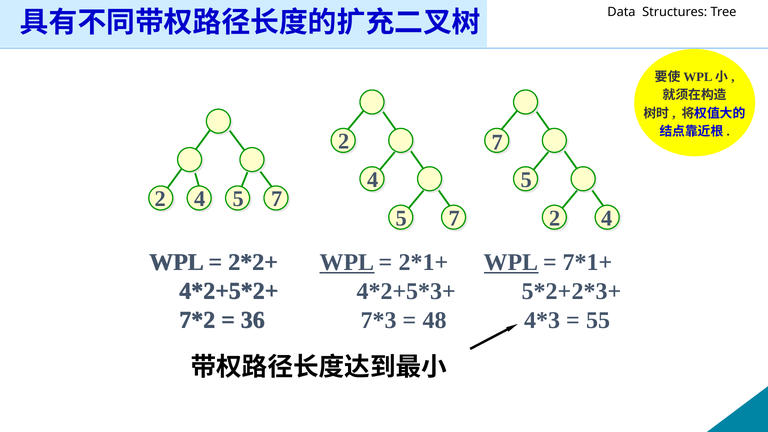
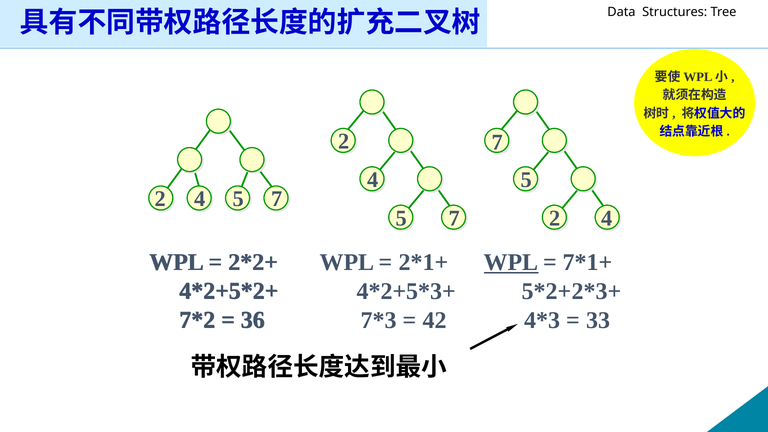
WPL at (347, 263) underline: present -> none
48: 48 -> 42
55: 55 -> 33
